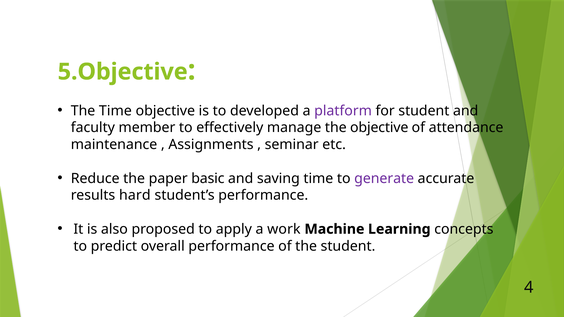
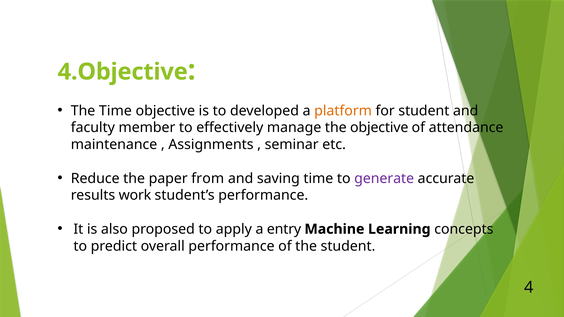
5.Objective: 5.Objective -> 4.Objective
platform colour: purple -> orange
basic: basic -> from
hard: hard -> work
work: work -> entry
